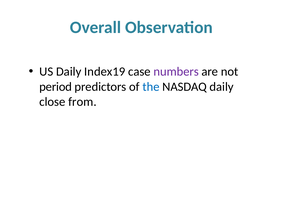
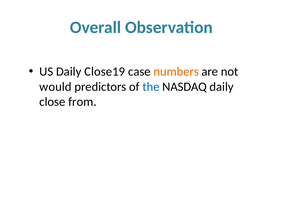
Index19: Index19 -> Close19
numbers colour: purple -> orange
period: period -> would
